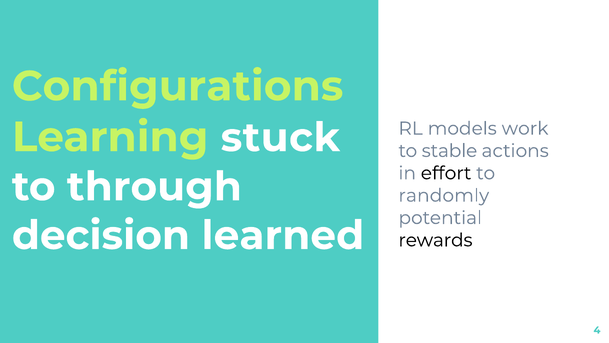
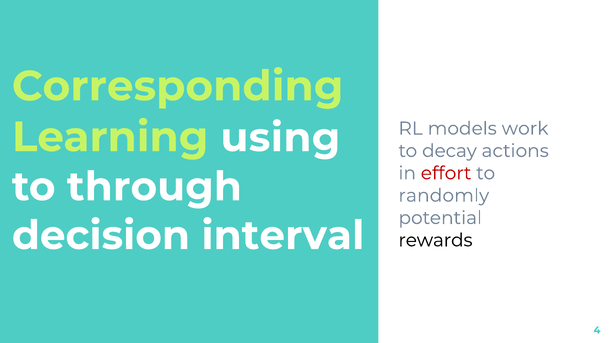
Configurations: Configurations -> Corresponding
stuck: stuck -> using
stable: stable -> decay
effort colour: black -> red
learned: learned -> interval
